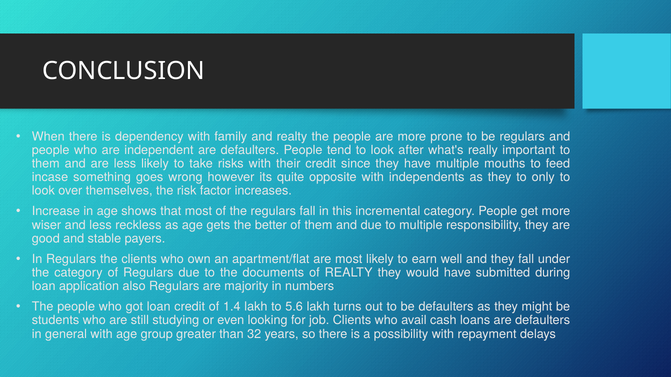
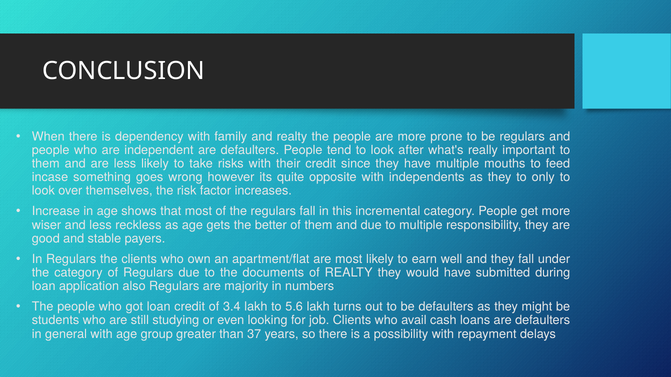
1.4: 1.4 -> 3.4
32: 32 -> 37
